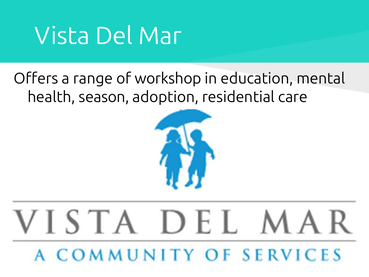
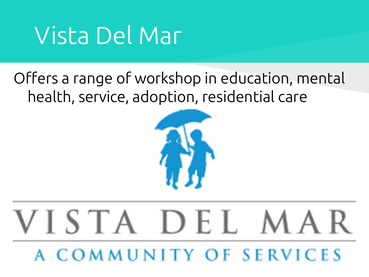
season: season -> service
